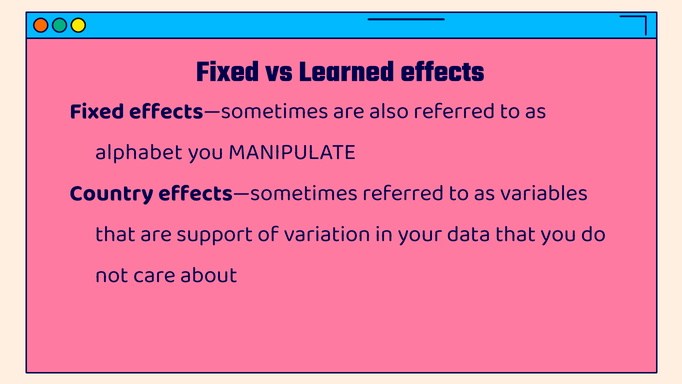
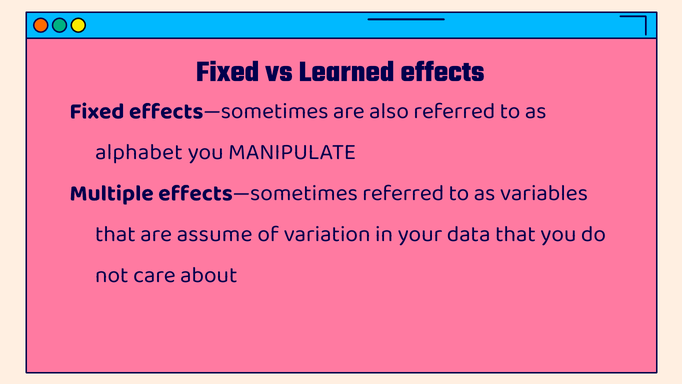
Country: Country -> Multiple
support: support -> assume
